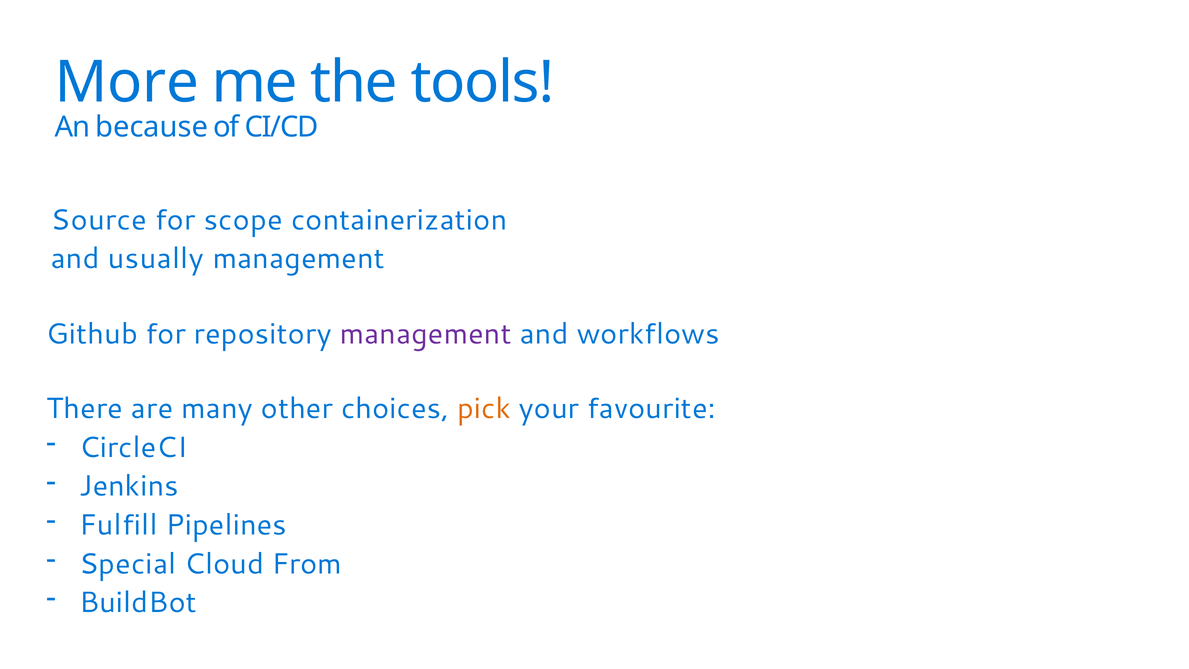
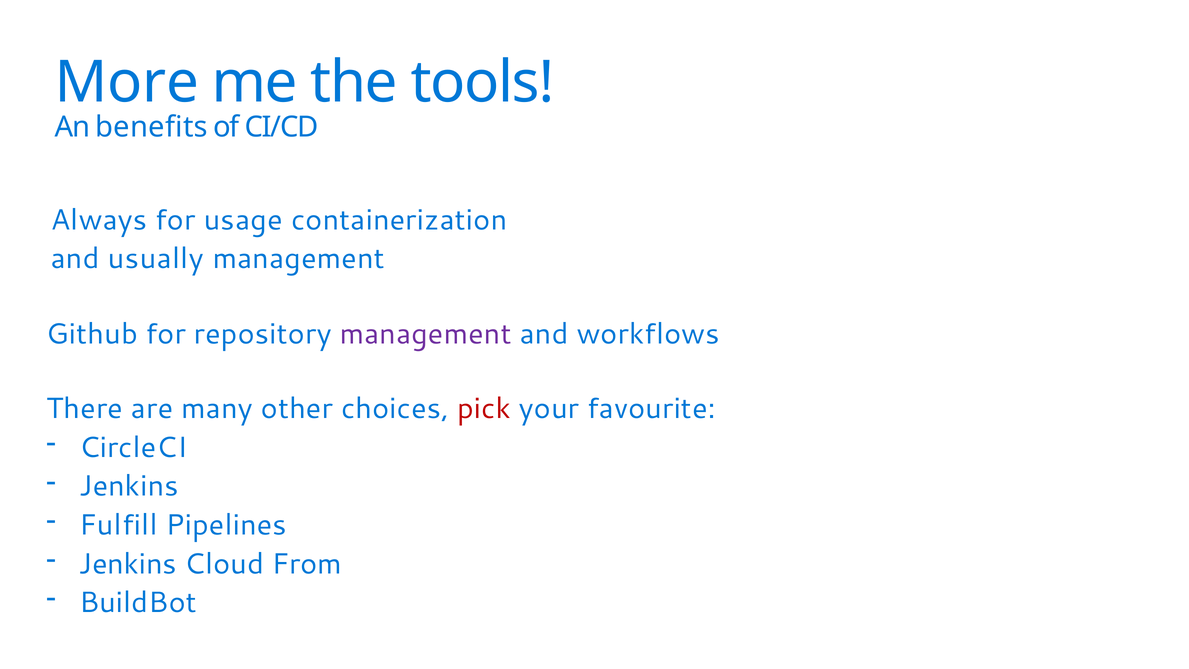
because: because -> benefits
Source: Source -> Always
scope: scope -> usage
pick colour: orange -> red
Special at (128, 564): Special -> Jenkins
